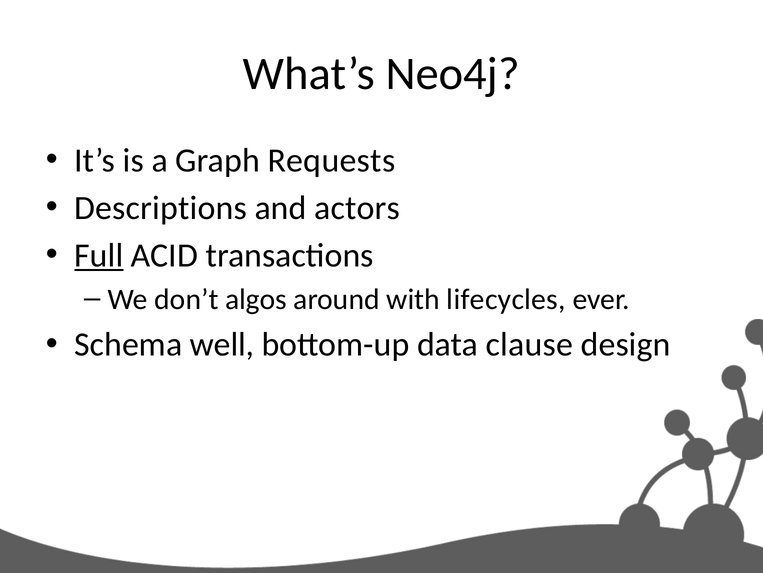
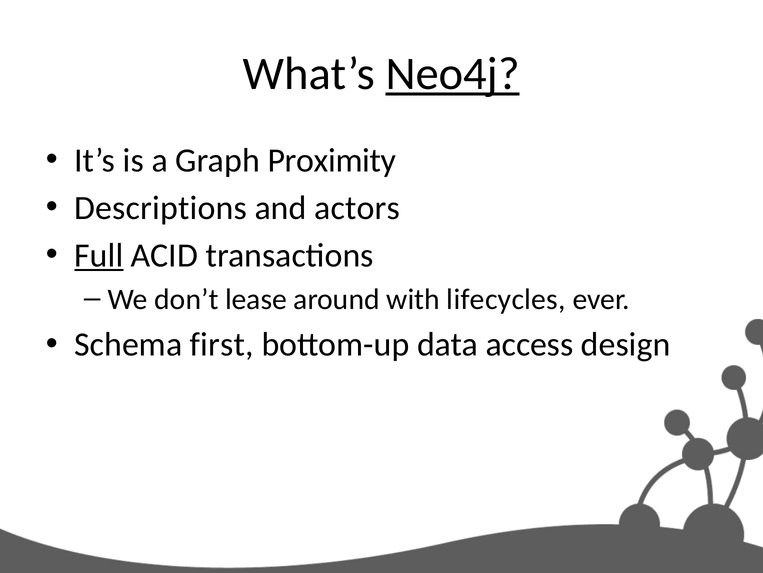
Neo4j underline: none -> present
Requests: Requests -> Proximity
algos: algos -> lease
well: well -> first
clause: clause -> access
